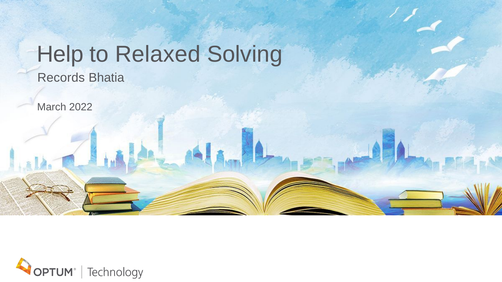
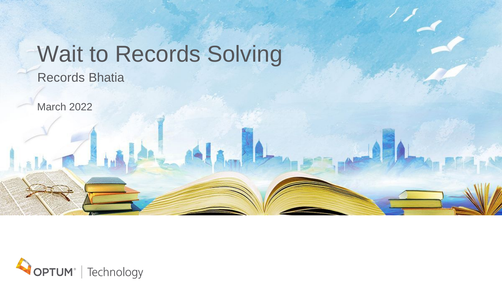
Help: Help -> Wait
to Relaxed: Relaxed -> Records
